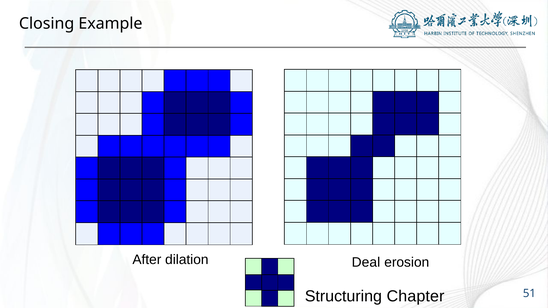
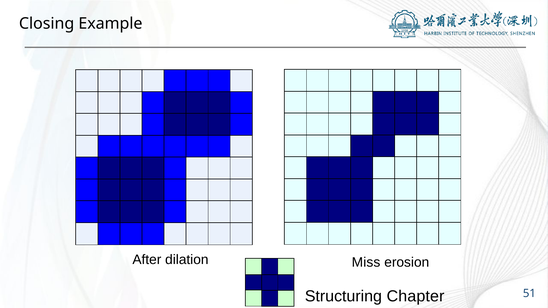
Deal: Deal -> Miss
